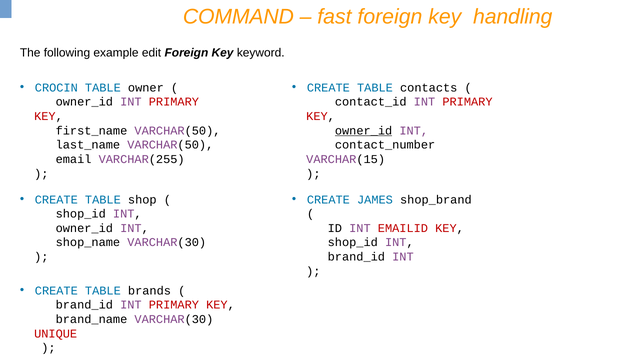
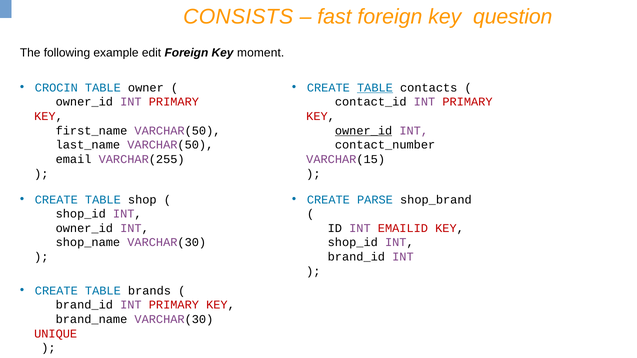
COMMAND: COMMAND -> CONSISTS
handling: handling -> question
keyword: keyword -> moment
TABLE at (375, 88) underline: none -> present
JAMES: JAMES -> PARSE
